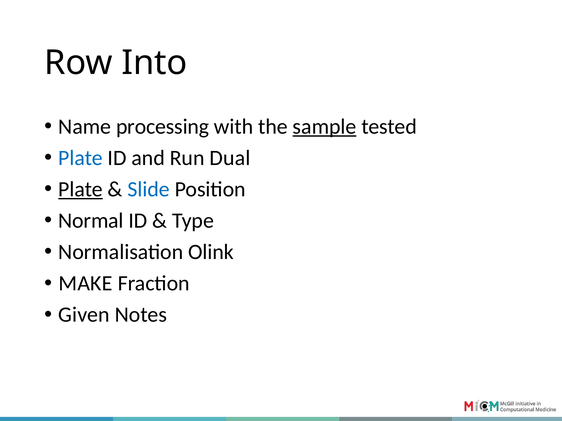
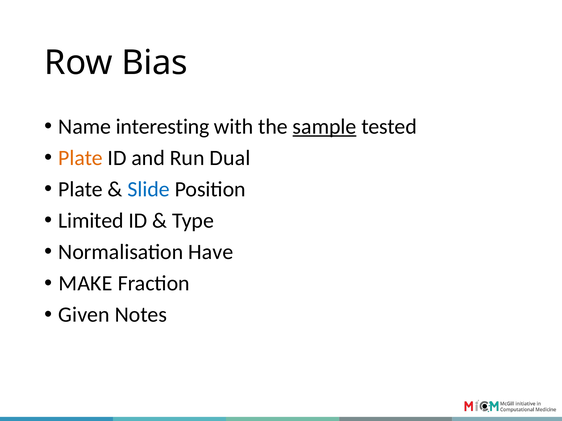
Into: Into -> Bias
processing: processing -> interesting
Plate at (81, 158) colour: blue -> orange
Plate at (81, 189) underline: present -> none
Normal: Normal -> Limited
Olink: Olink -> Have
